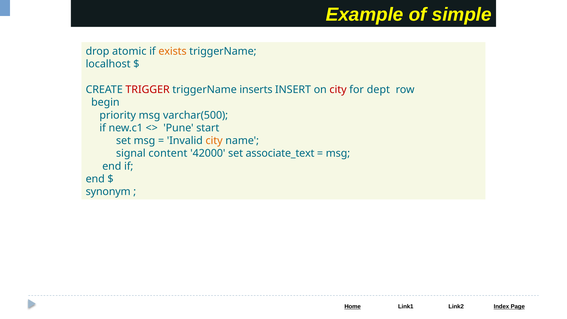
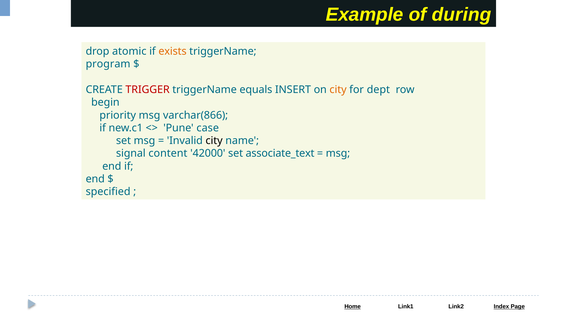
simple: simple -> during
localhost: localhost -> program
inserts: inserts -> equals
city at (338, 90) colour: red -> orange
varchar(500: varchar(500 -> varchar(866
start: start -> case
city at (214, 141) colour: orange -> black
synonym: synonym -> specified
